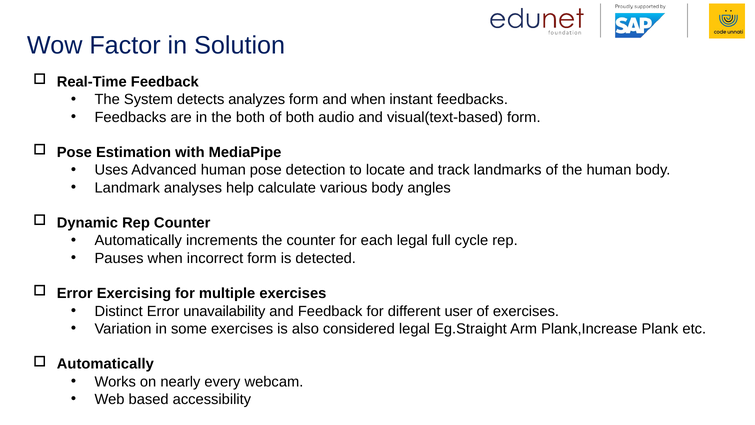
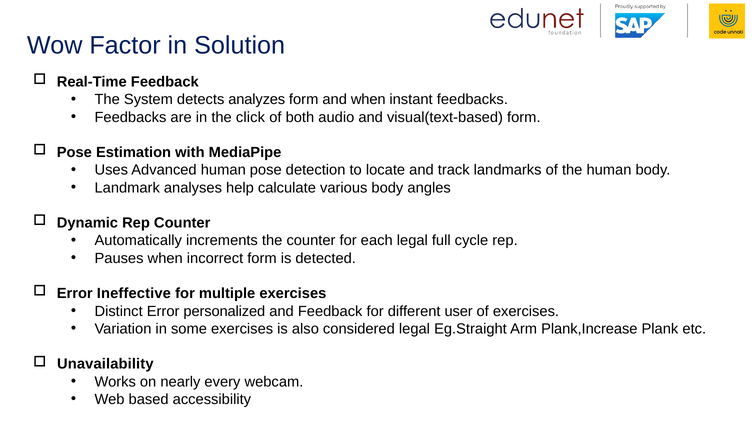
the both: both -> click
Exercising: Exercising -> Ineffective
unavailability: unavailability -> personalized
Automatically at (105, 364): Automatically -> Unavailability
